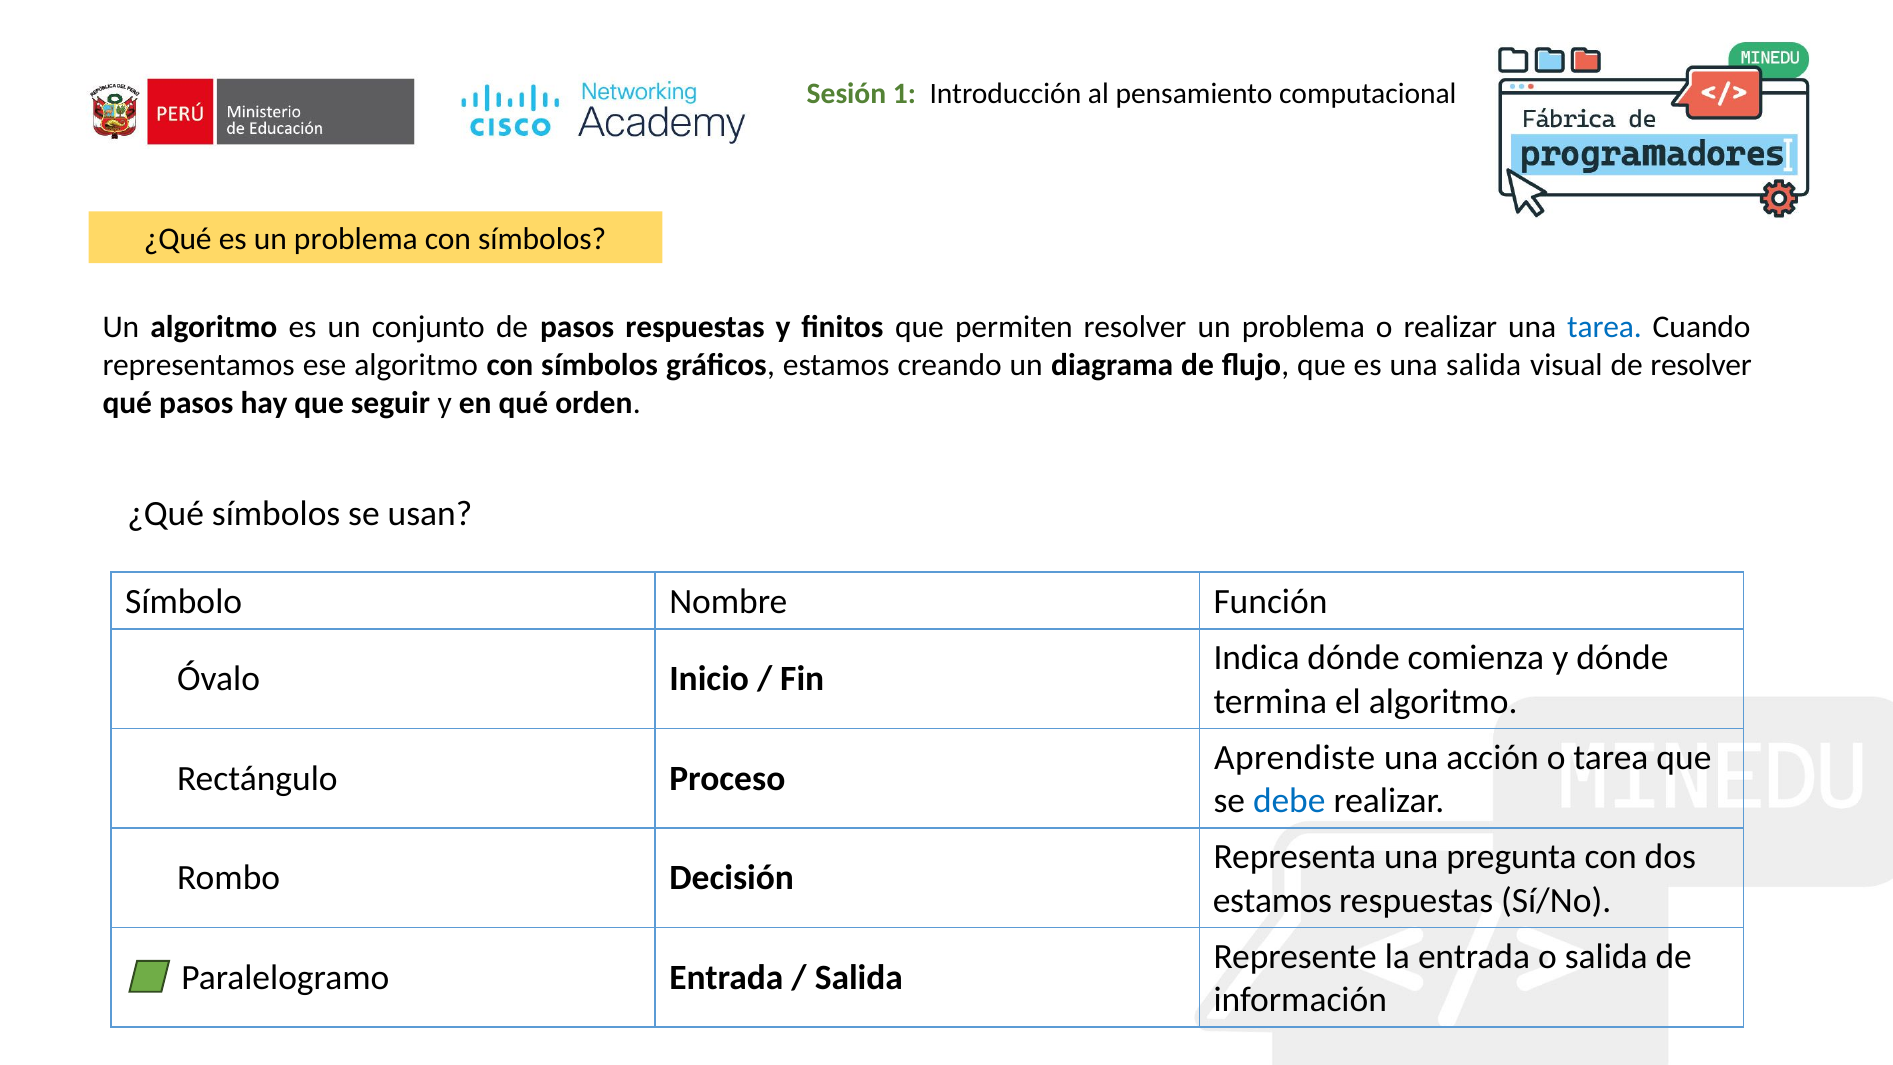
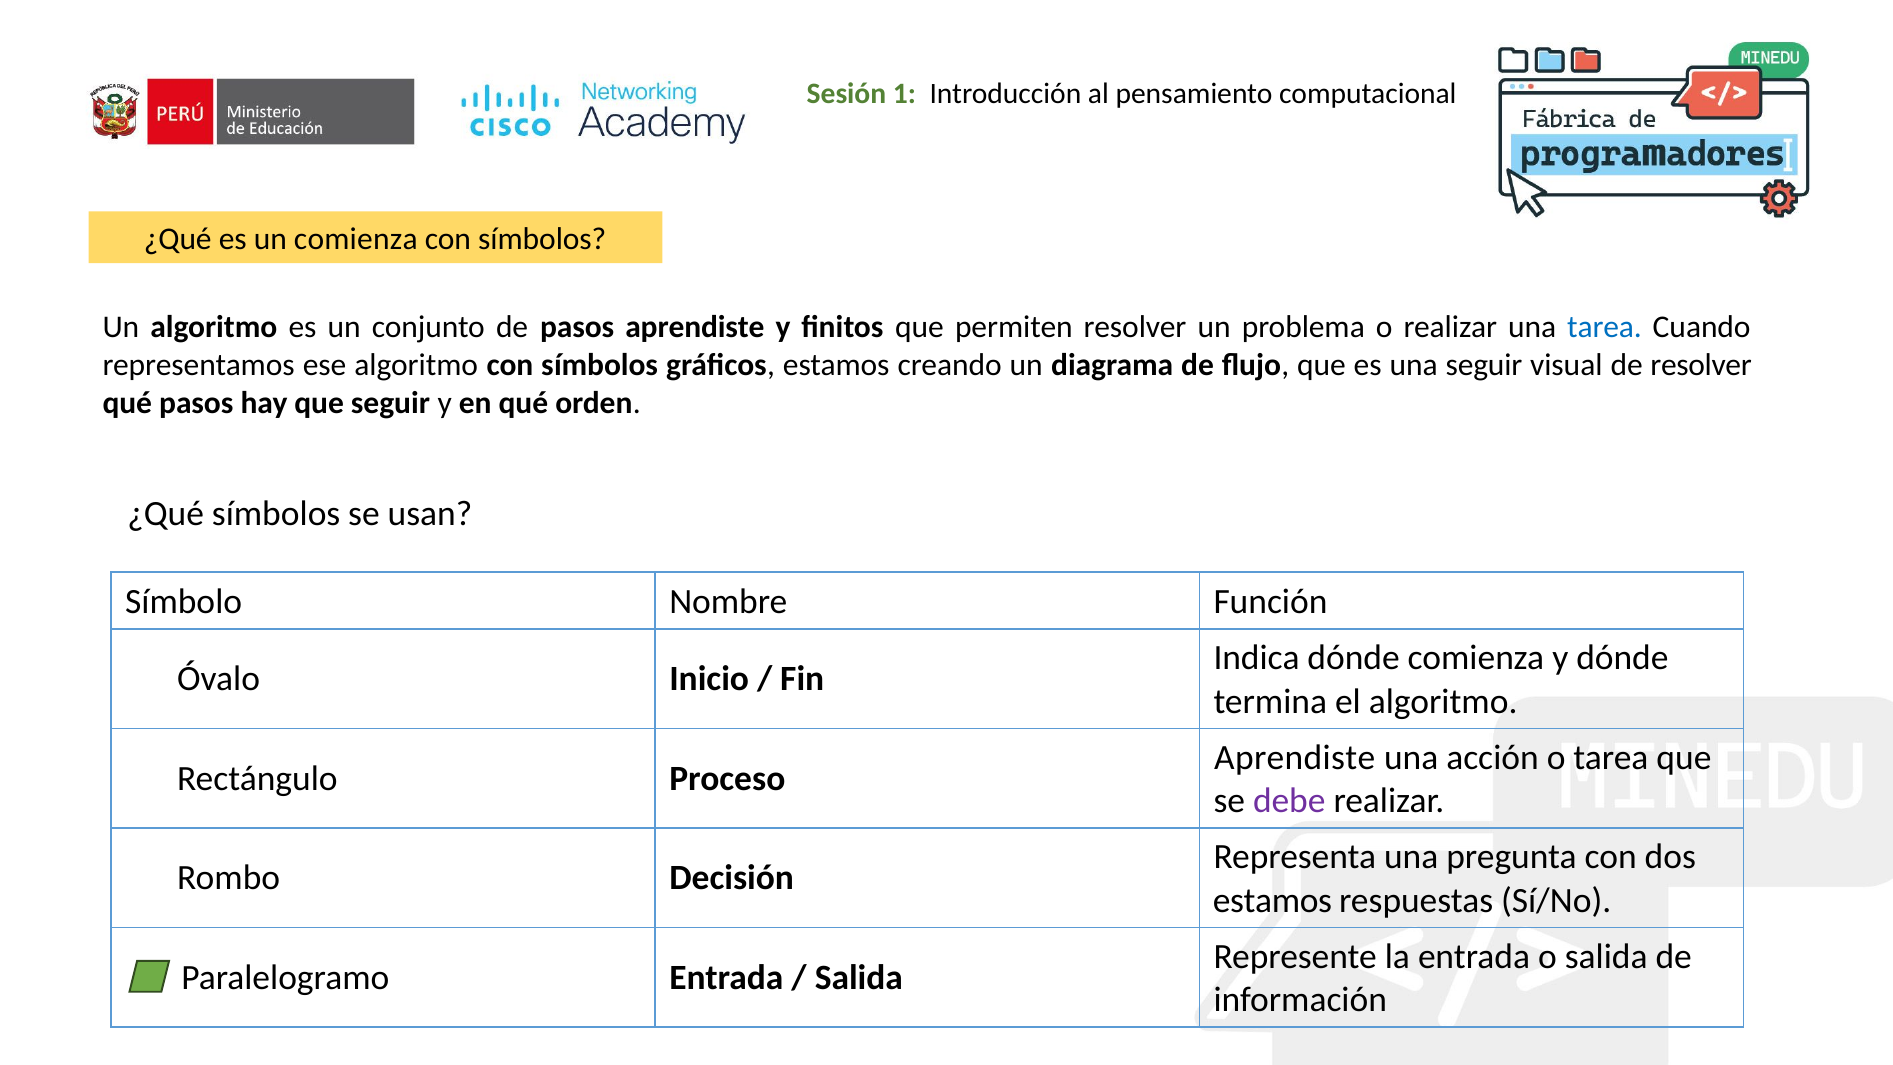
es un problema: problema -> comienza
pasos respuestas: respuestas -> aprendiste
una salida: salida -> seguir
debe colour: blue -> purple
